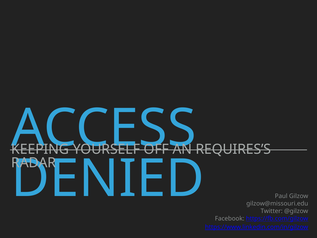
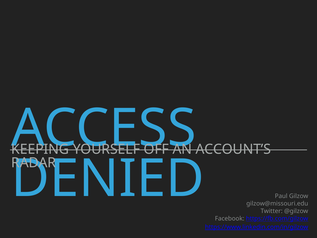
REQUIRES’S: REQUIRES’S -> ACCOUNT’S
